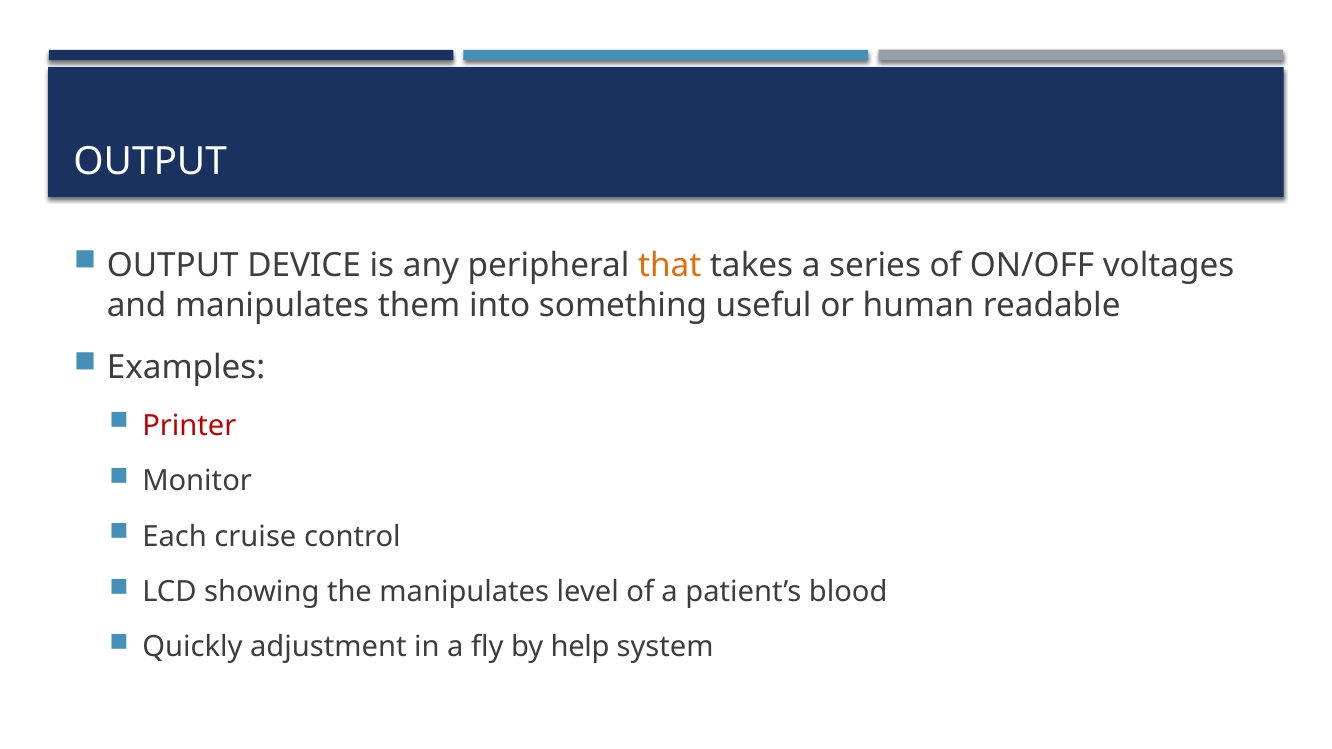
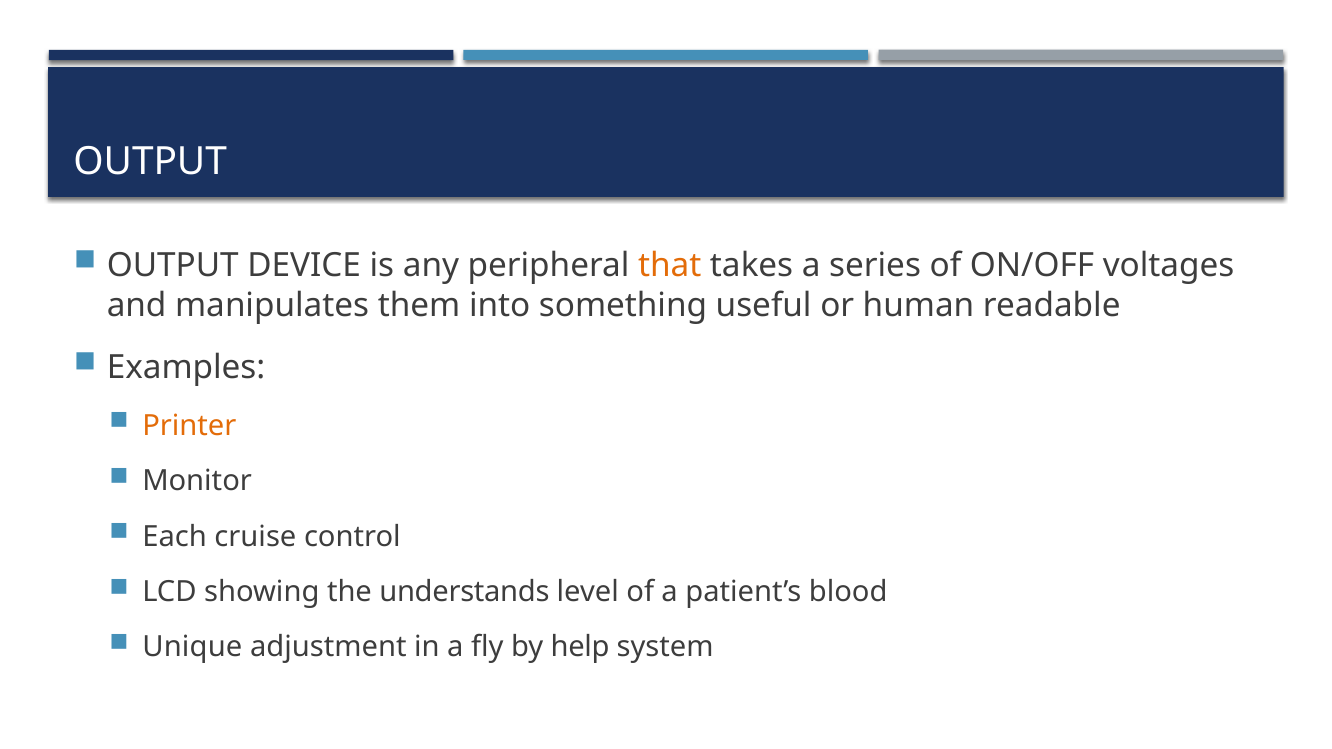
Printer colour: red -> orange
the manipulates: manipulates -> understands
Quickly: Quickly -> Unique
